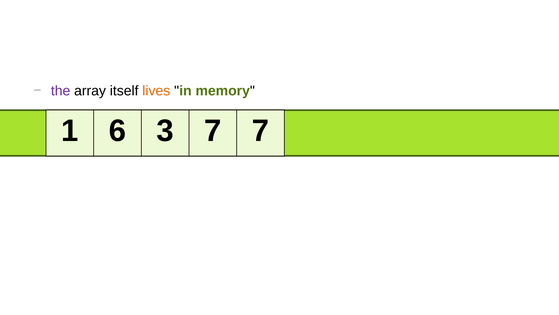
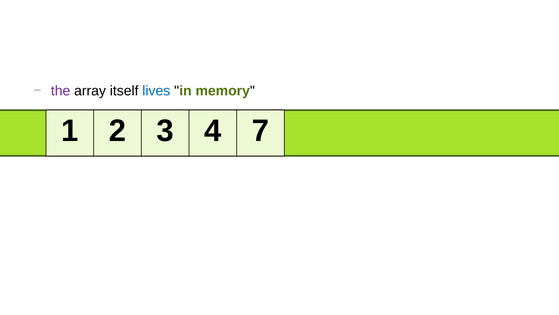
lives colour: orange -> blue
6: 6 -> 2
3 7: 7 -> 4
